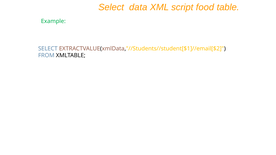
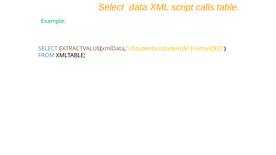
food: food -> calls
